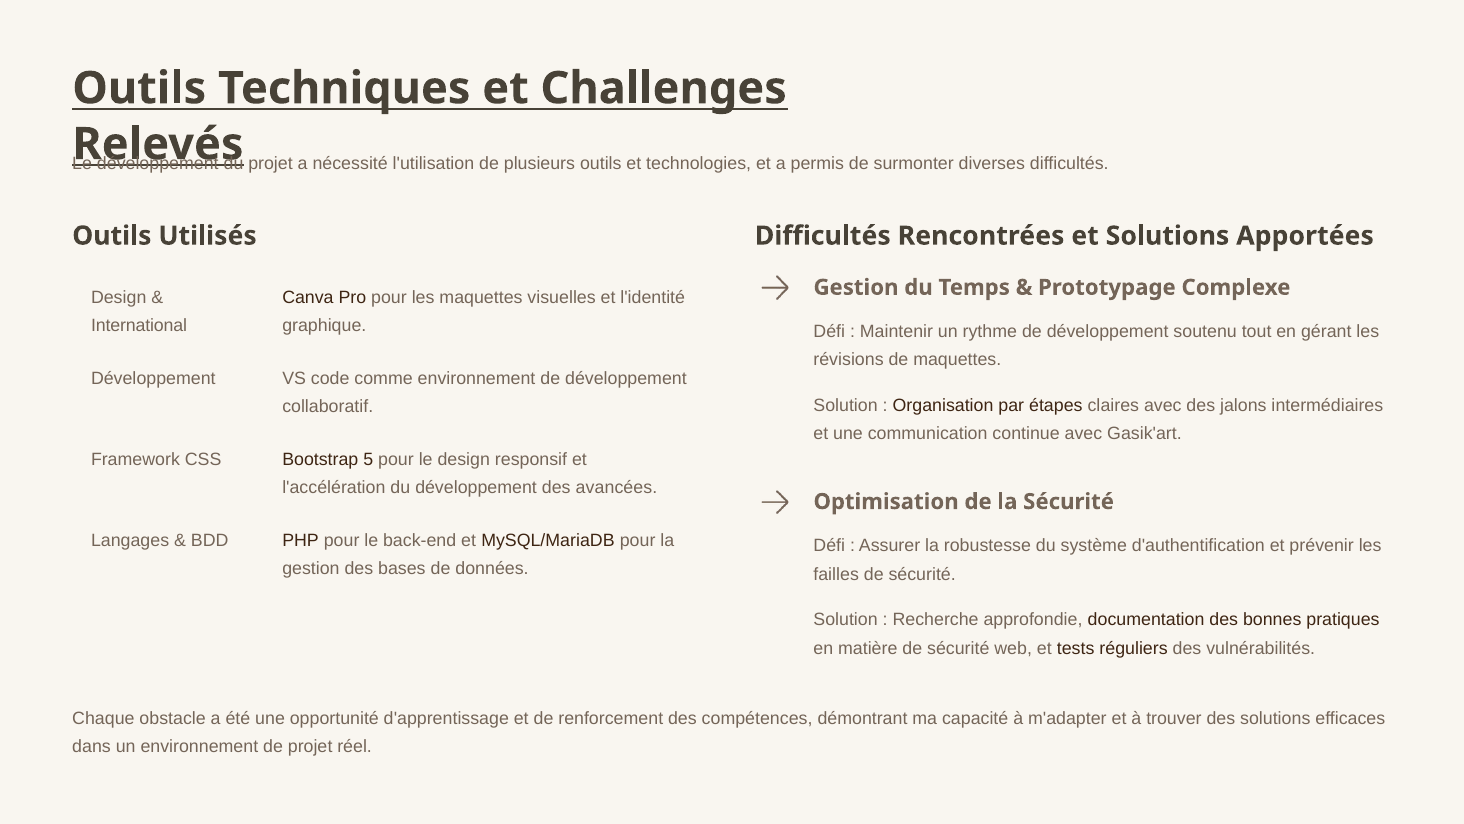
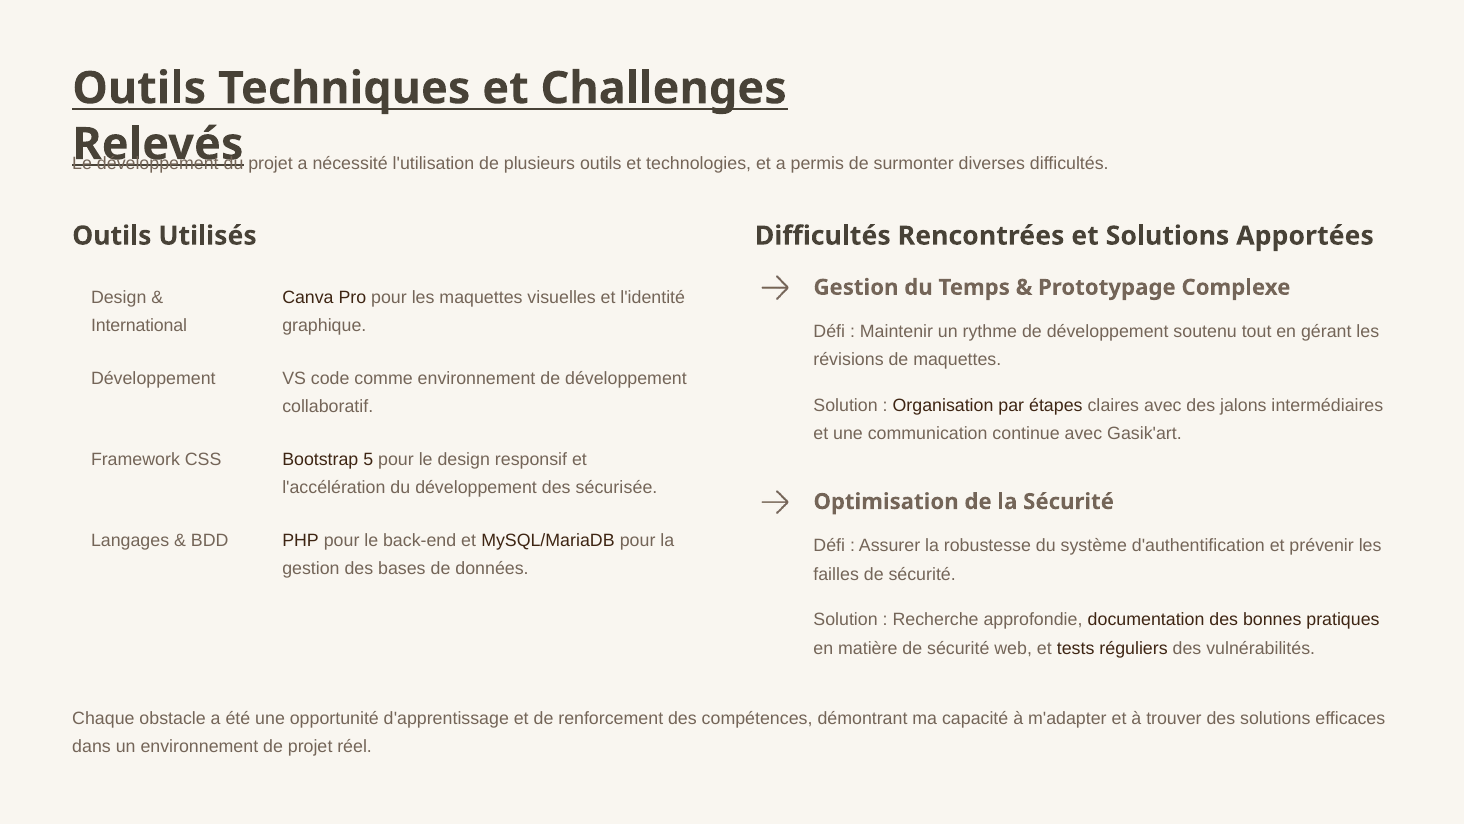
avancées: avancées -> sécurisée
